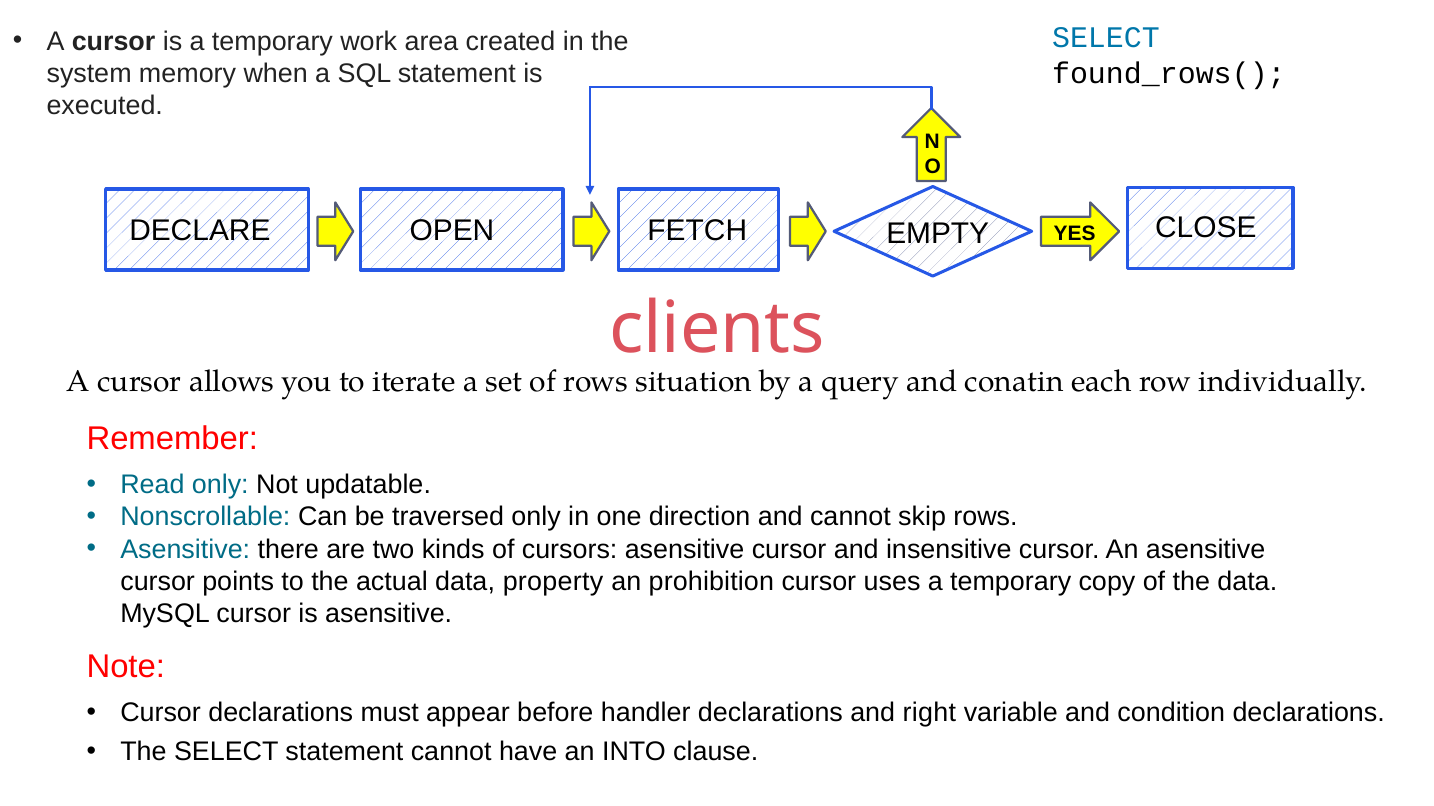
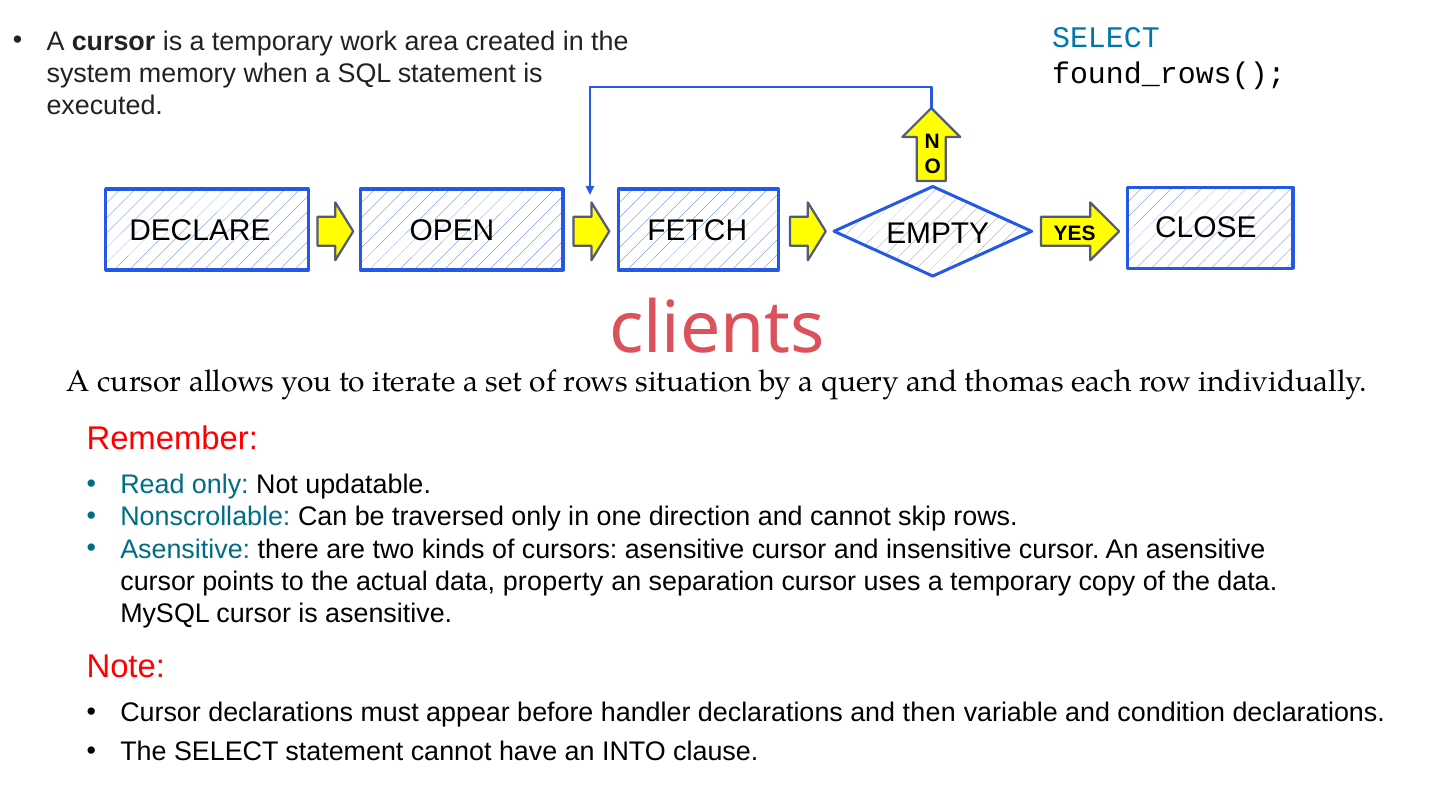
conatin: conatin -> thomas
prohibition: prohibition -> separation
right: right -> then
